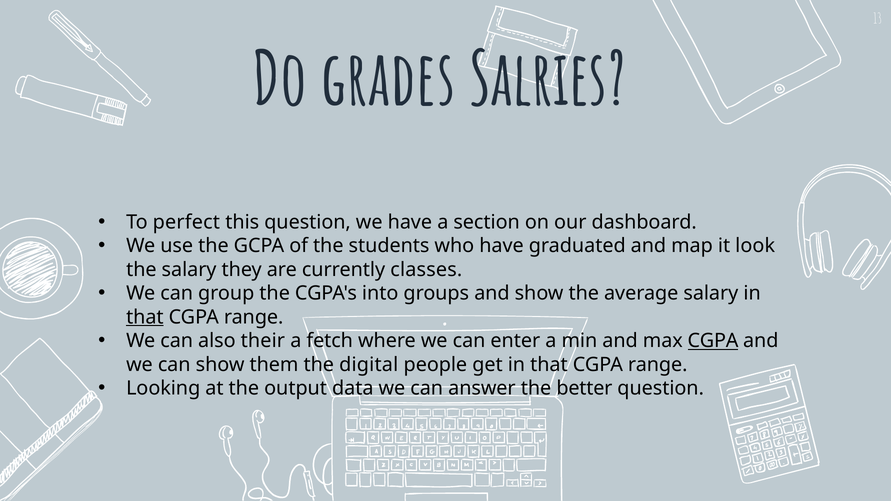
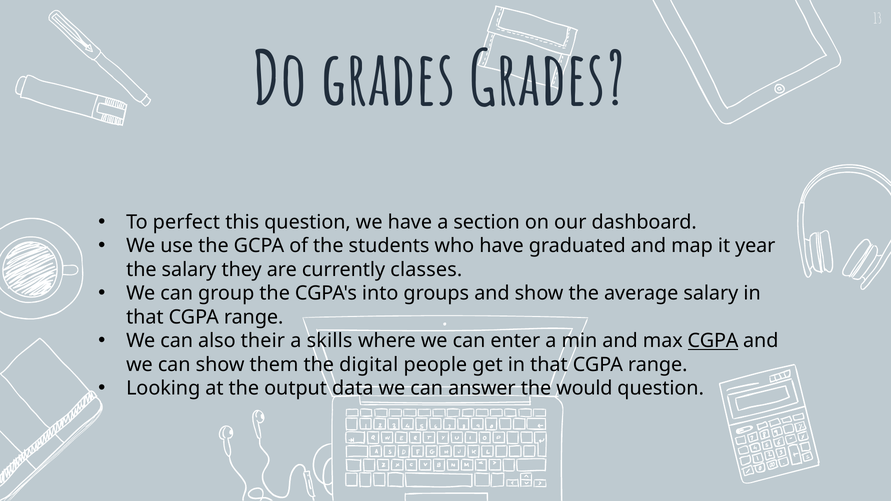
grades Salries: Salries -> Grades
look: look -> year
that at (145, 317) underline: present -> none
fetch: fetch -> skills
better: better -> would
